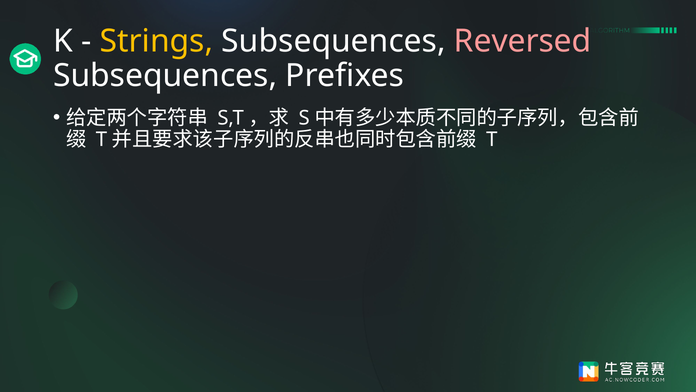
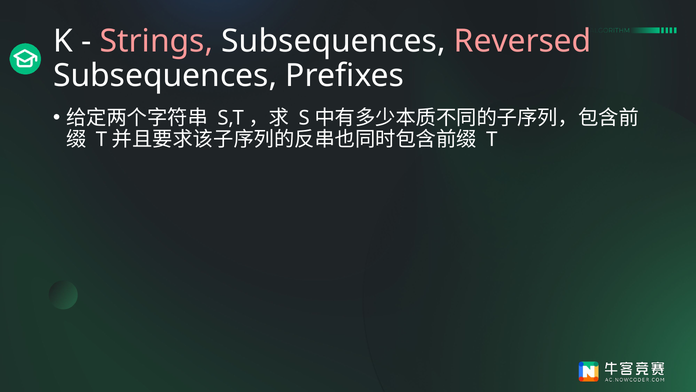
Strings colour: yellow -> pink
